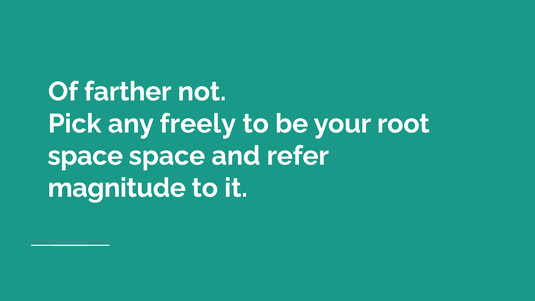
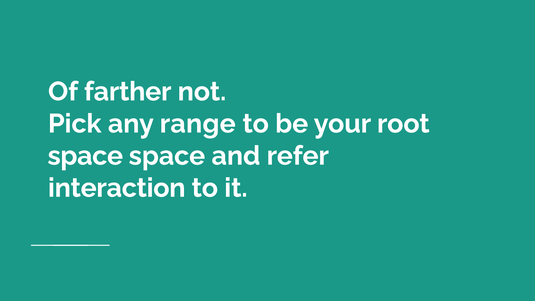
freely: freely -> range
magnitude: magnitude -> interaction
